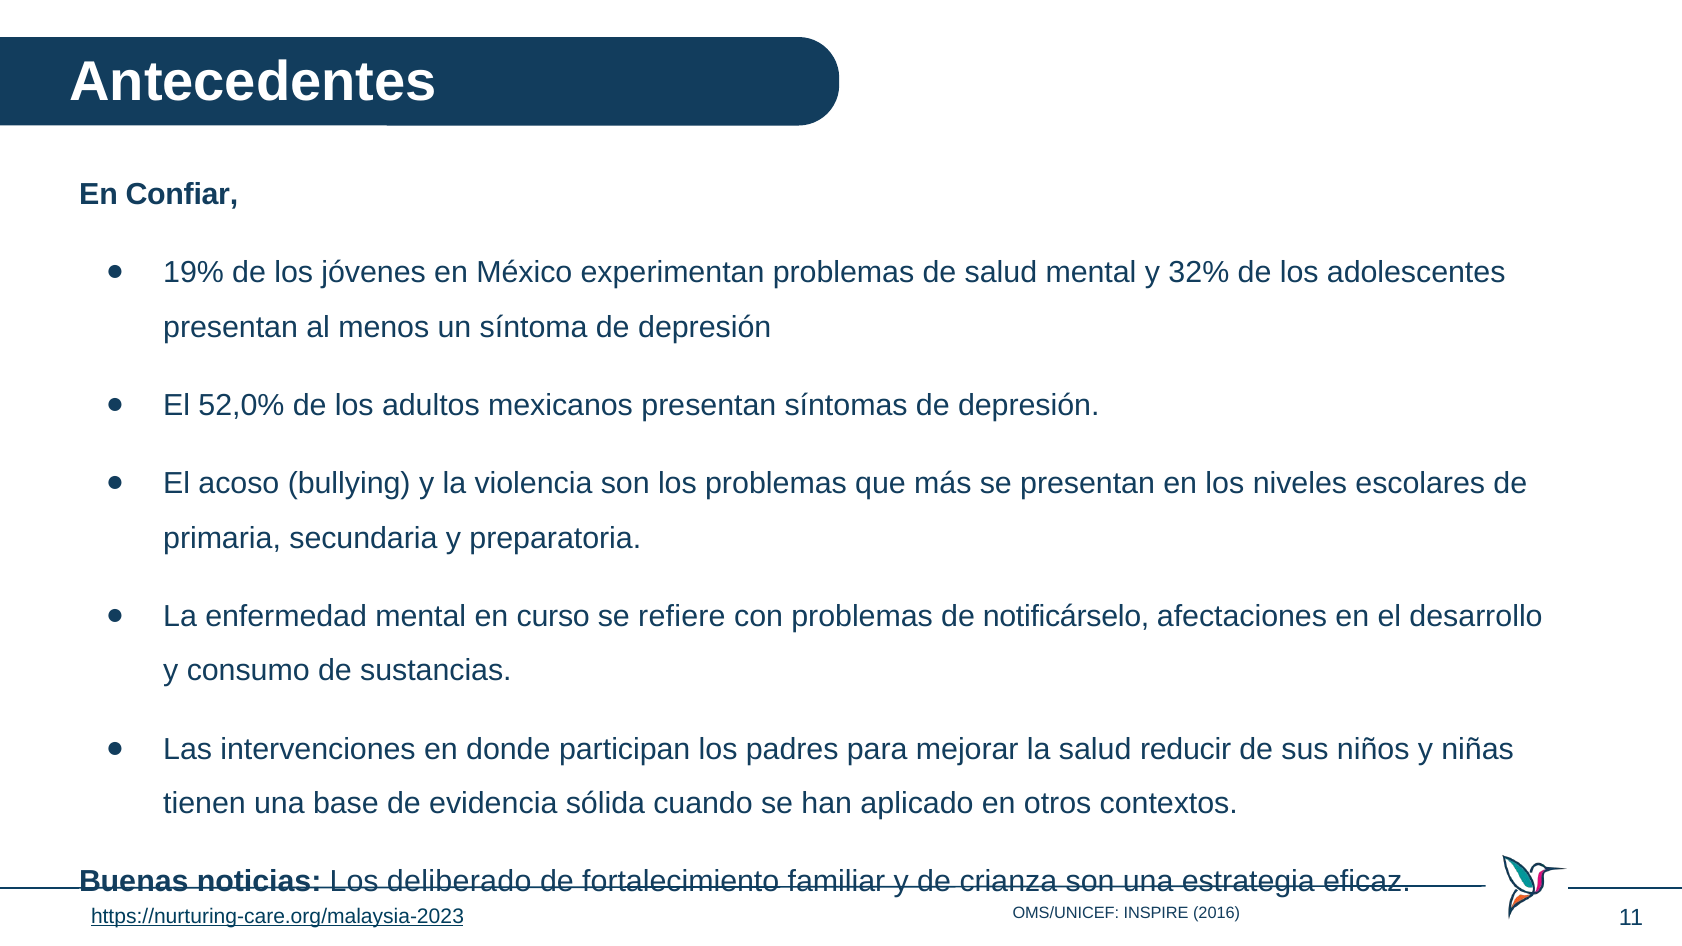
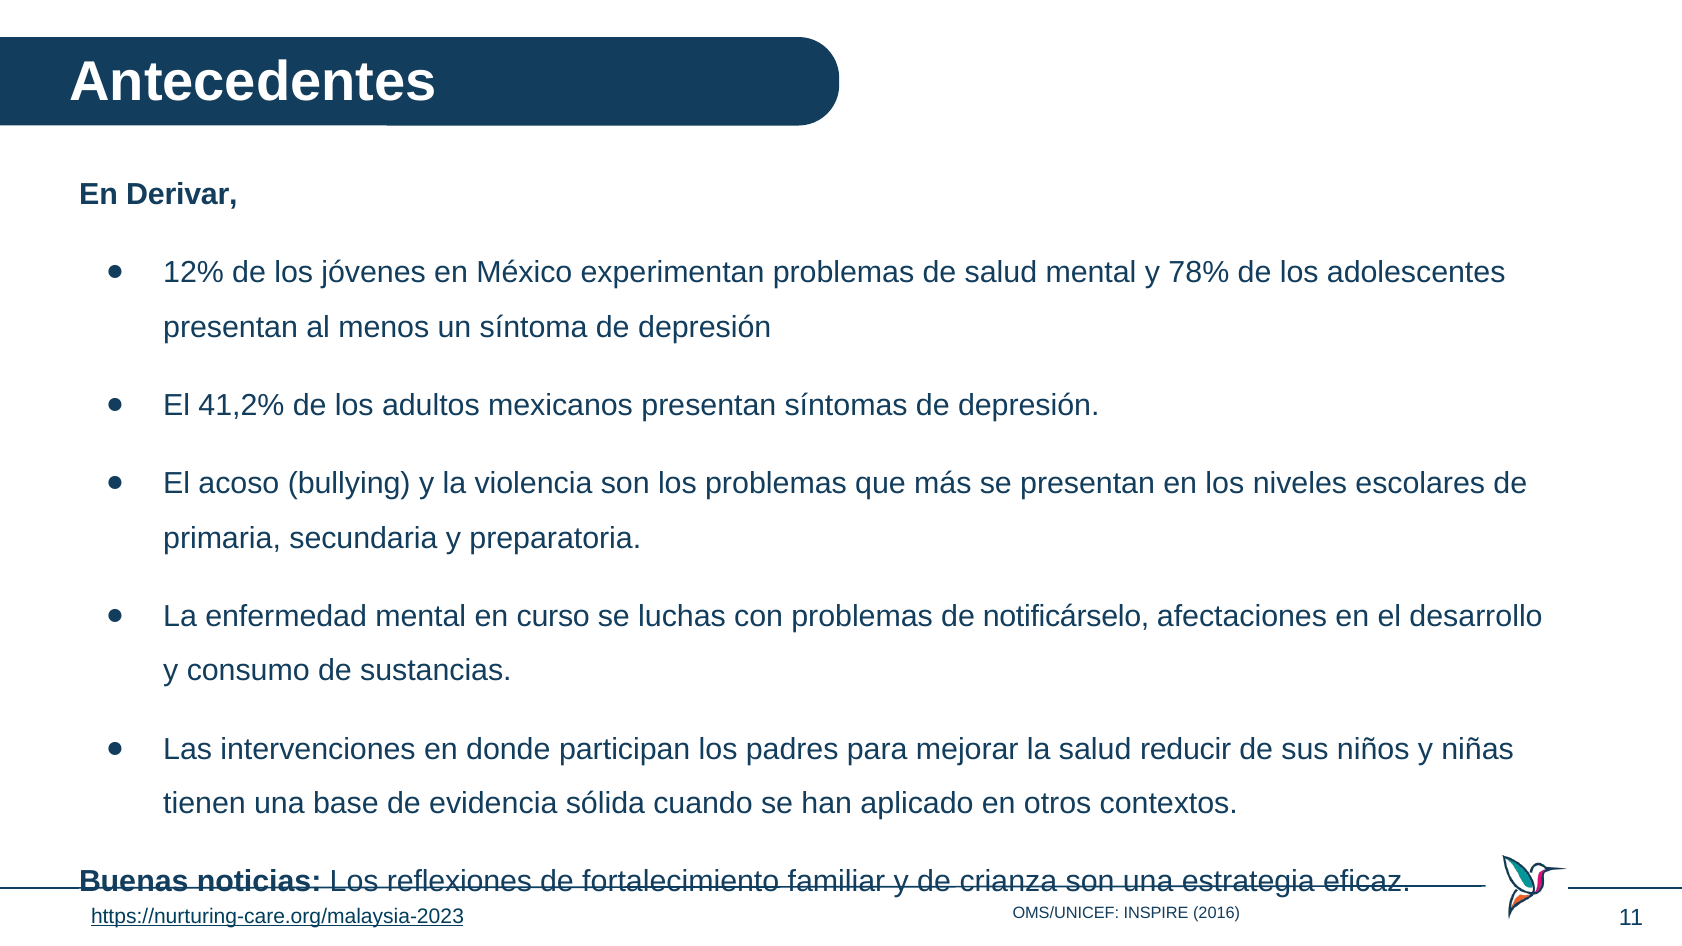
Confiar: Confiar -> Derivar
19%: 19% -> 12%
32%: 32% -> 78%
52,0%: 52,0% -> 41,2%
refiere: refiere -> luchas
deliberado: deliberado -> reflexiones
